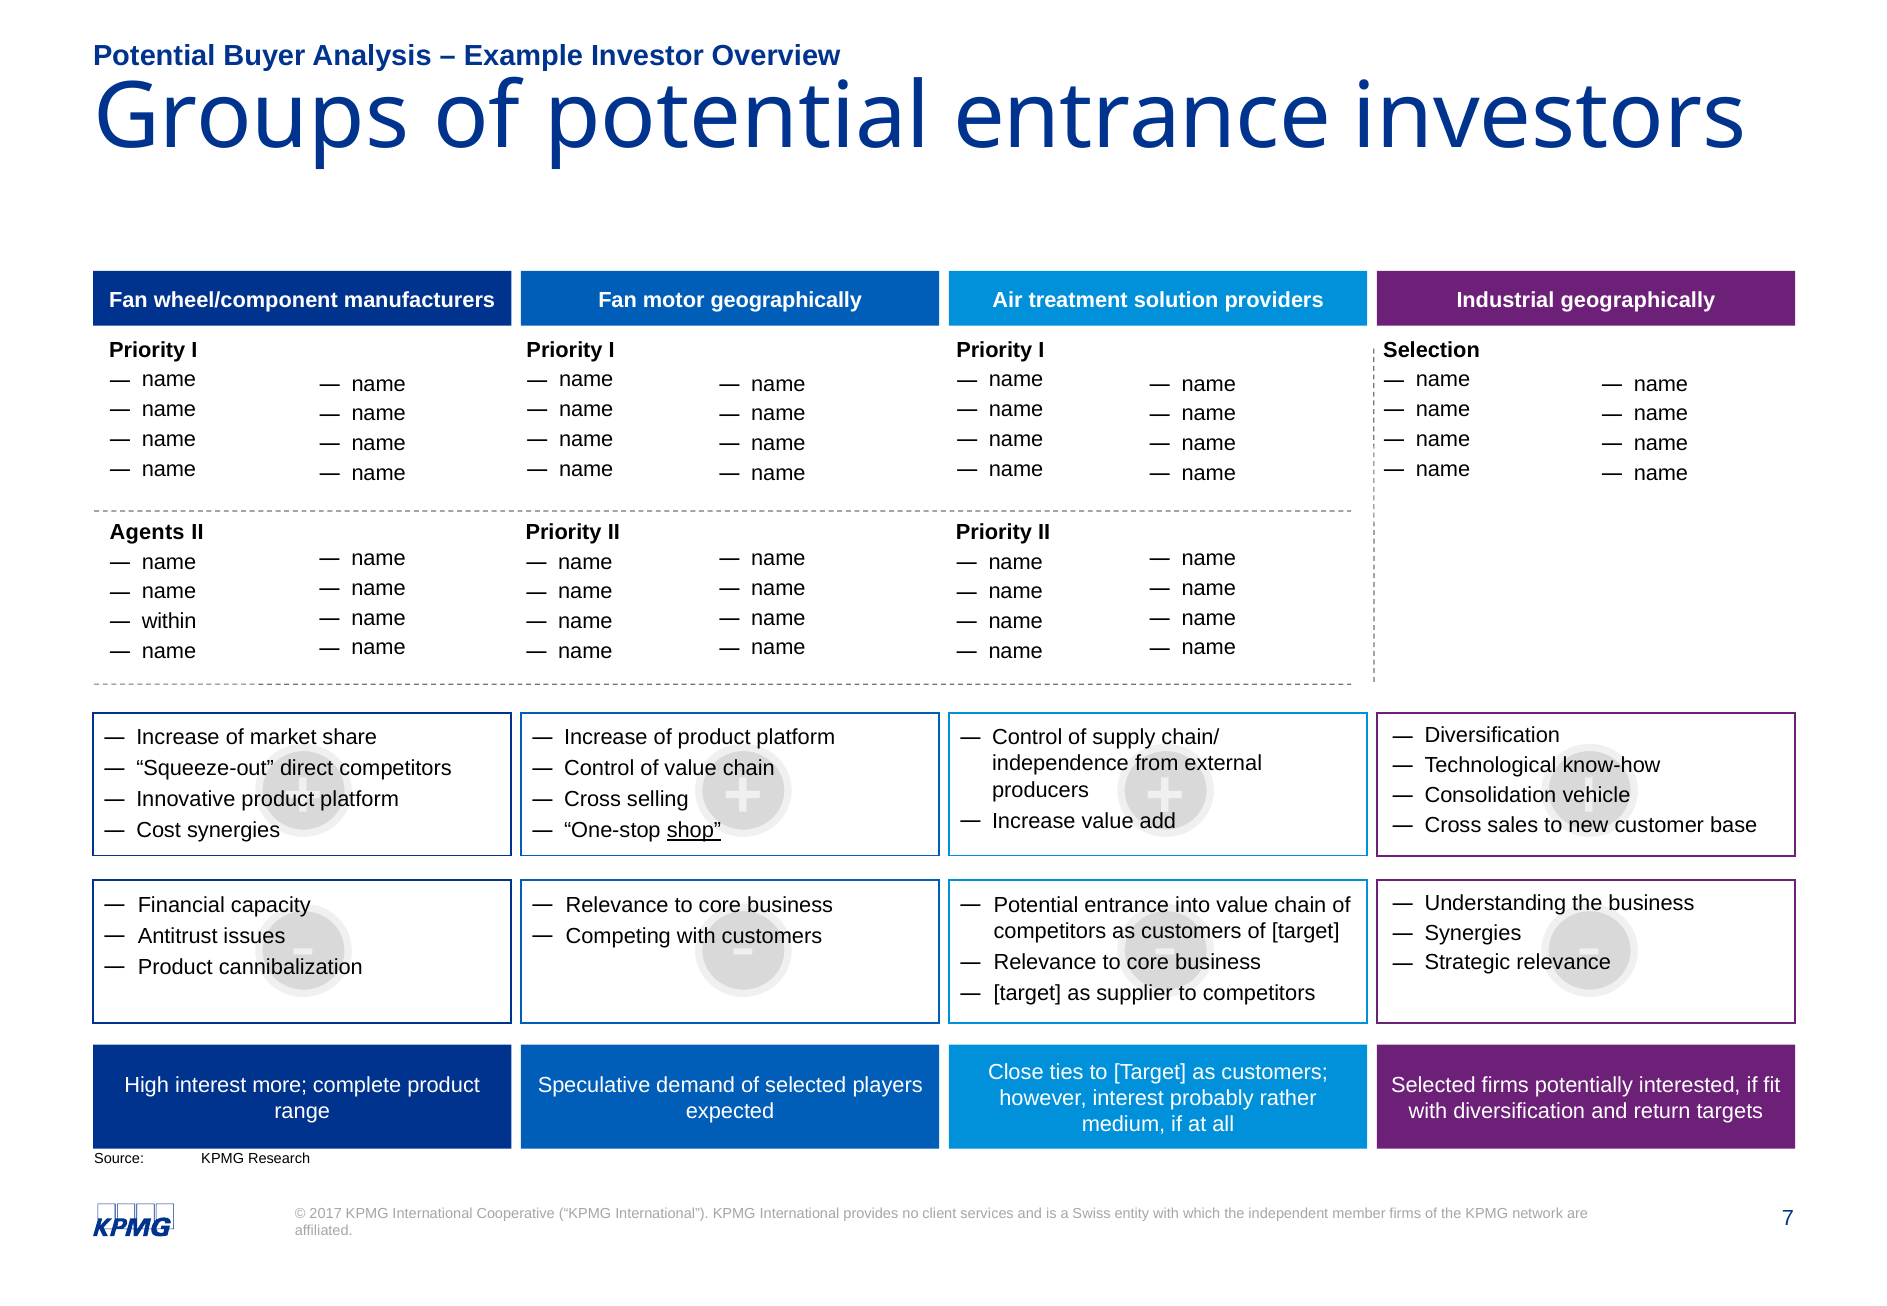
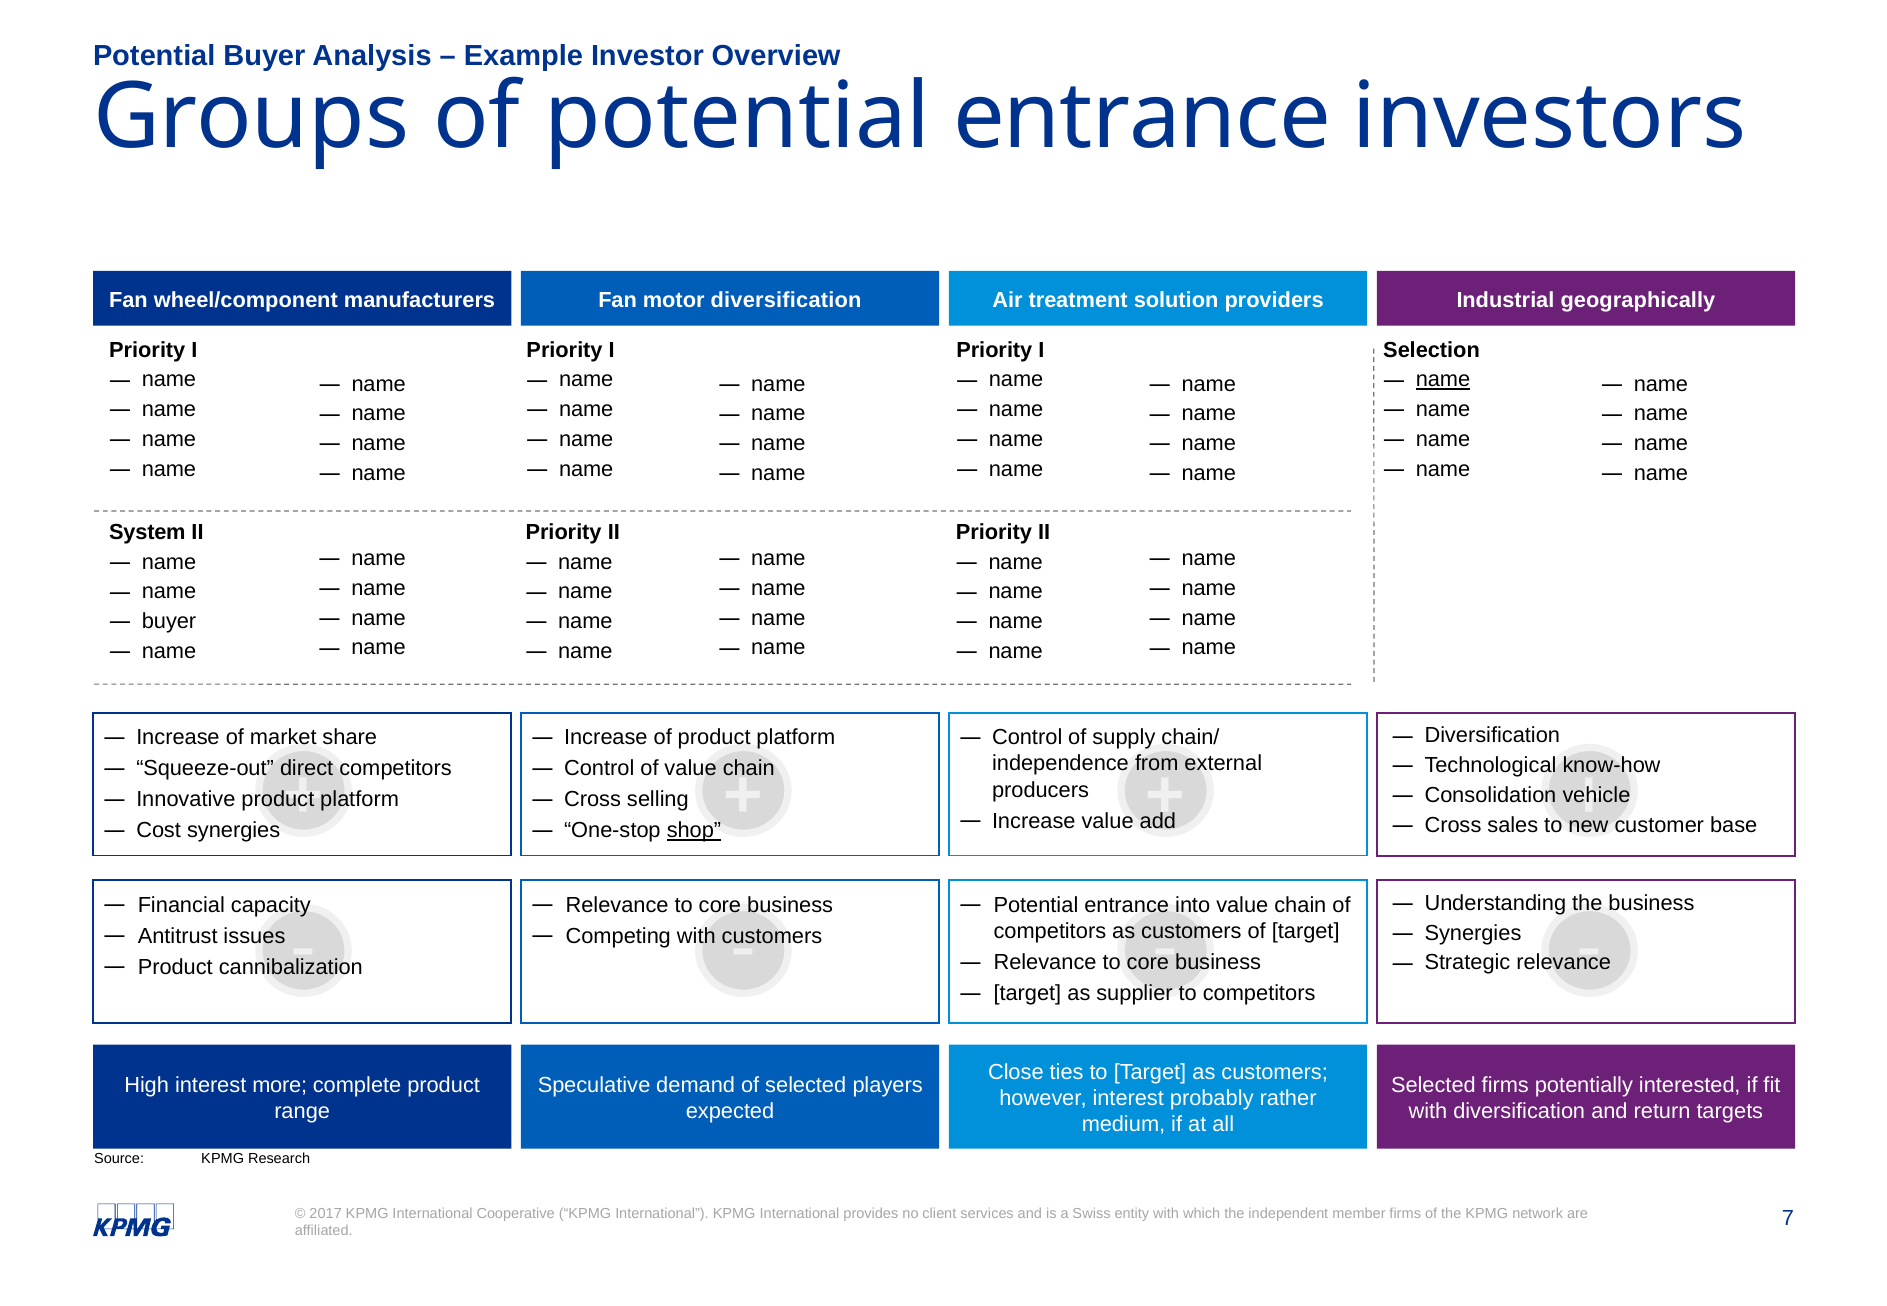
motor geographically: geographically -> diversification
name at (1443, 380) underline: none -> present
Agents: Agents -> System
within at (169, 622): within -> buyer
